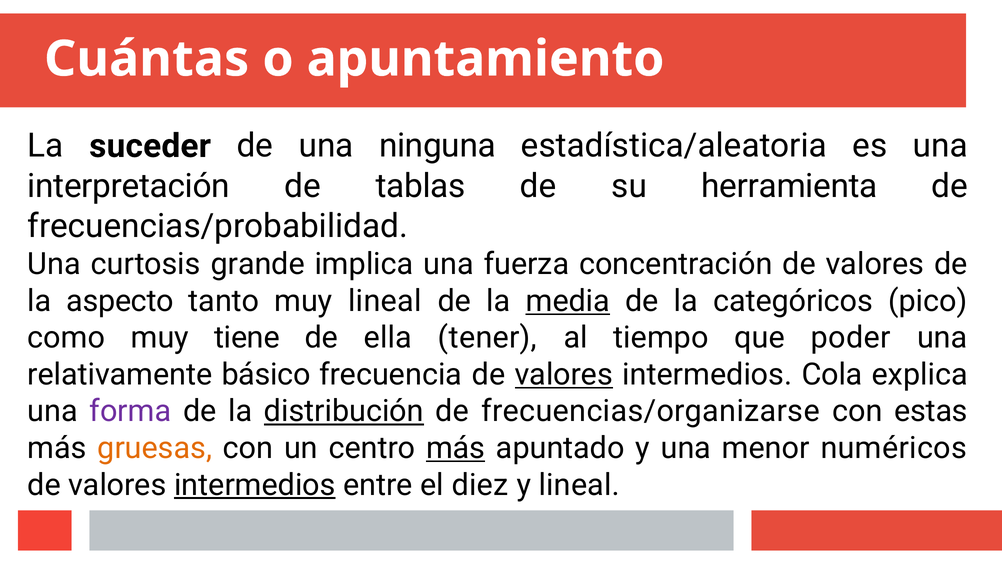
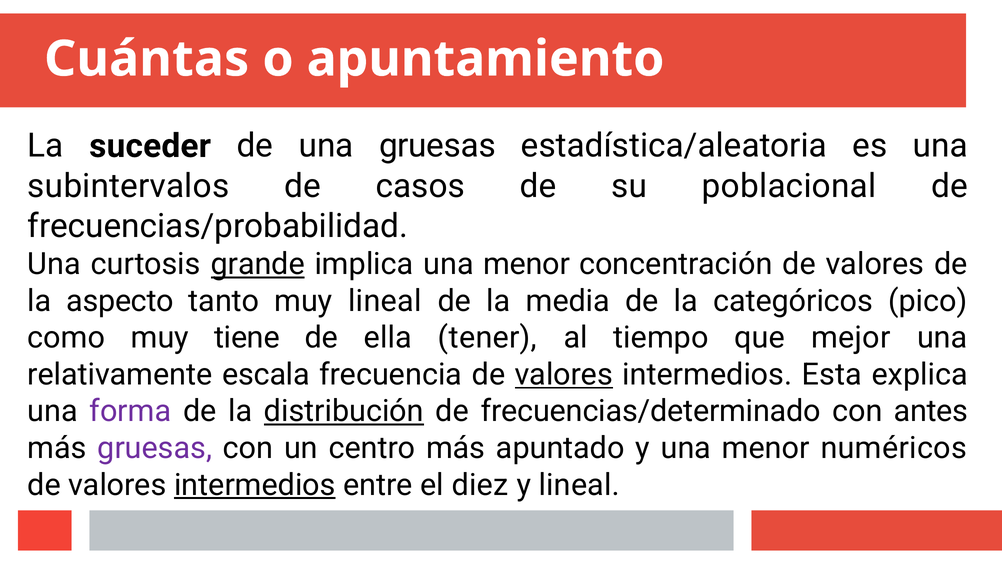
una ninguna: ninguna -> gruesas
interpretación: interpretación -> subintervalos
tablas: tablas -> casos
herramienta: herramienta -> poblacional
grande underline: none -> present
implica una fuerza: fuerza -> menor
media underline: present -> none
poder: poder -> mejor
básico: básico -> escala
Cola: Cola -> Esta
frecuencias/organizarse: frecuencias/organizarse -> frecuencias/determinado
estas: estas -> antes
gruesas at (155, 448) colour: orange -> purple
más at (456, 448) underline: present -> none
